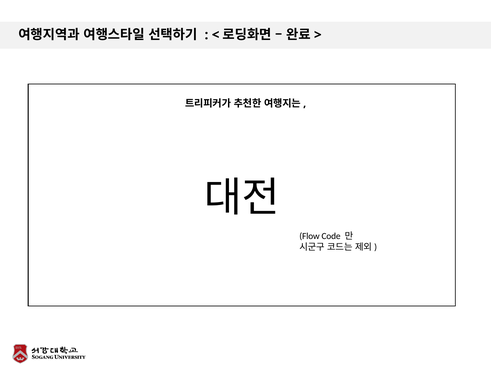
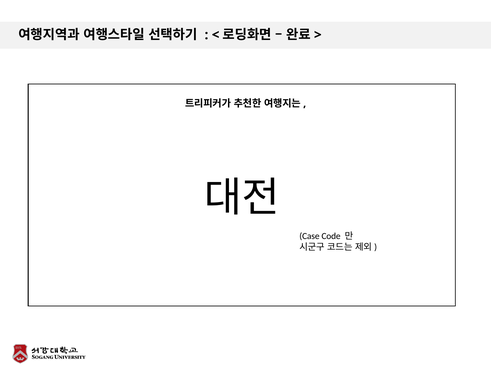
Flow: Flow -> Case
